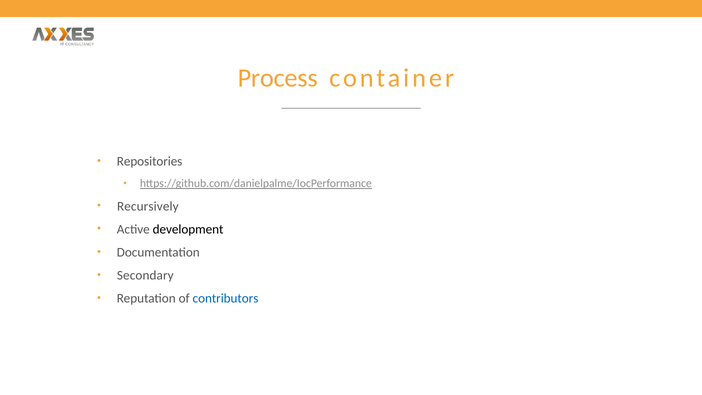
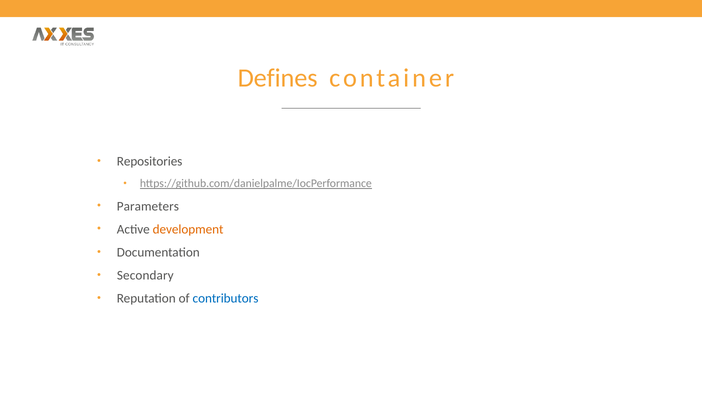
Process: Process -> Defines
Recursively: Recursively -> Parameters
development colour: black -> orange
